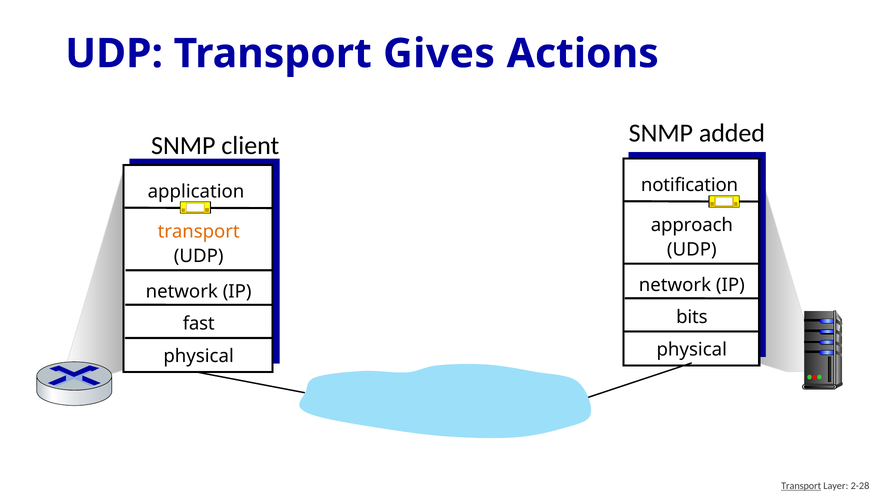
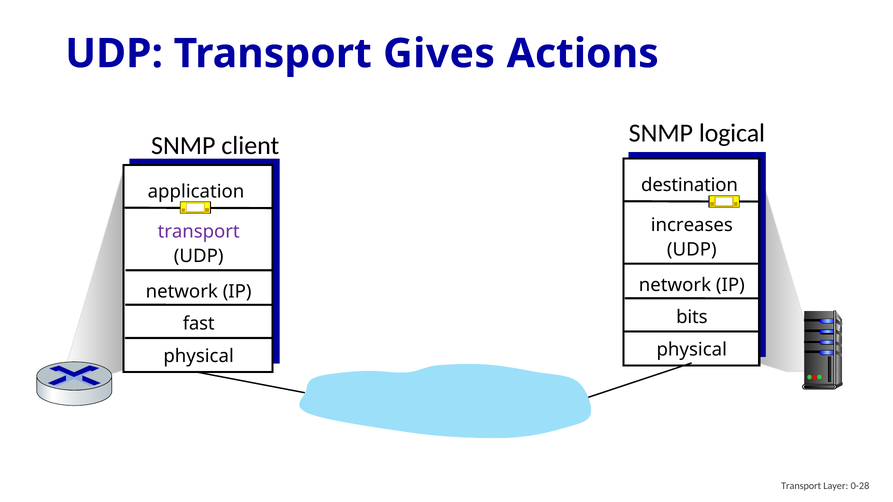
added: added -> logical
notification: notification -> destination
approach: approach -> increases
transport at (199, 232) colour: orange -> purple
Transport at (801, 486) underline: present -> none
2-28: 2-28 -> 0-28
